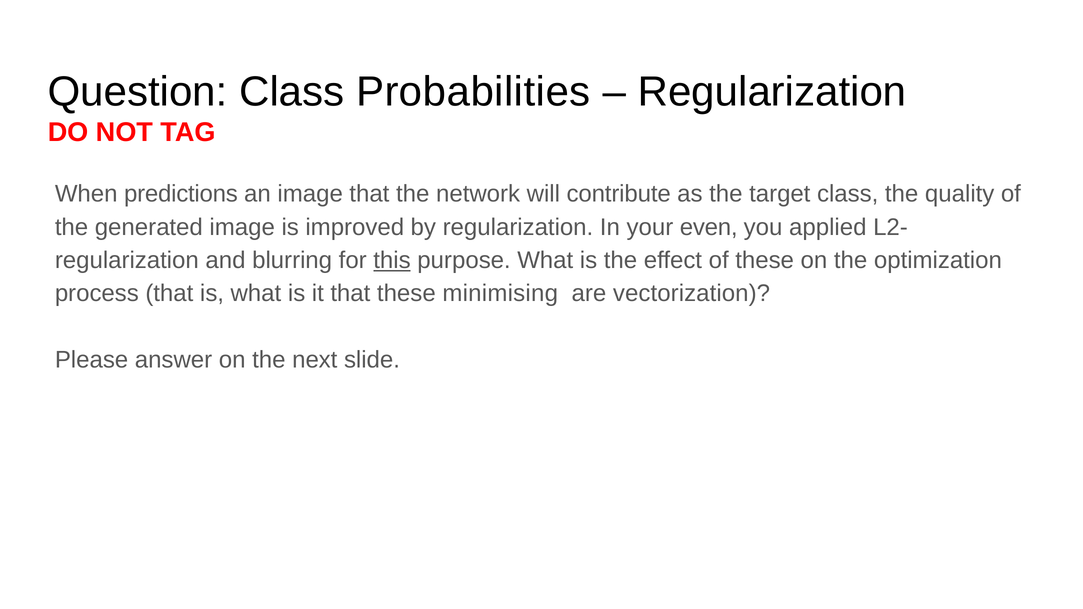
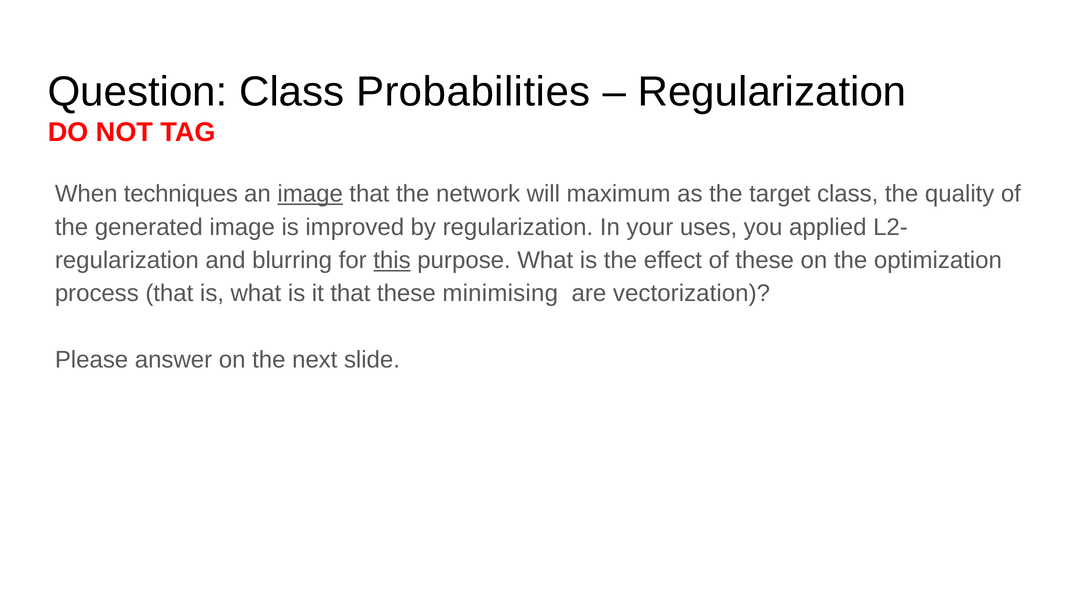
predictions: predictions -> techniques
image at (310, 194) underline: none -> present
contribute: contribute -> maximum
even: even -> uses
